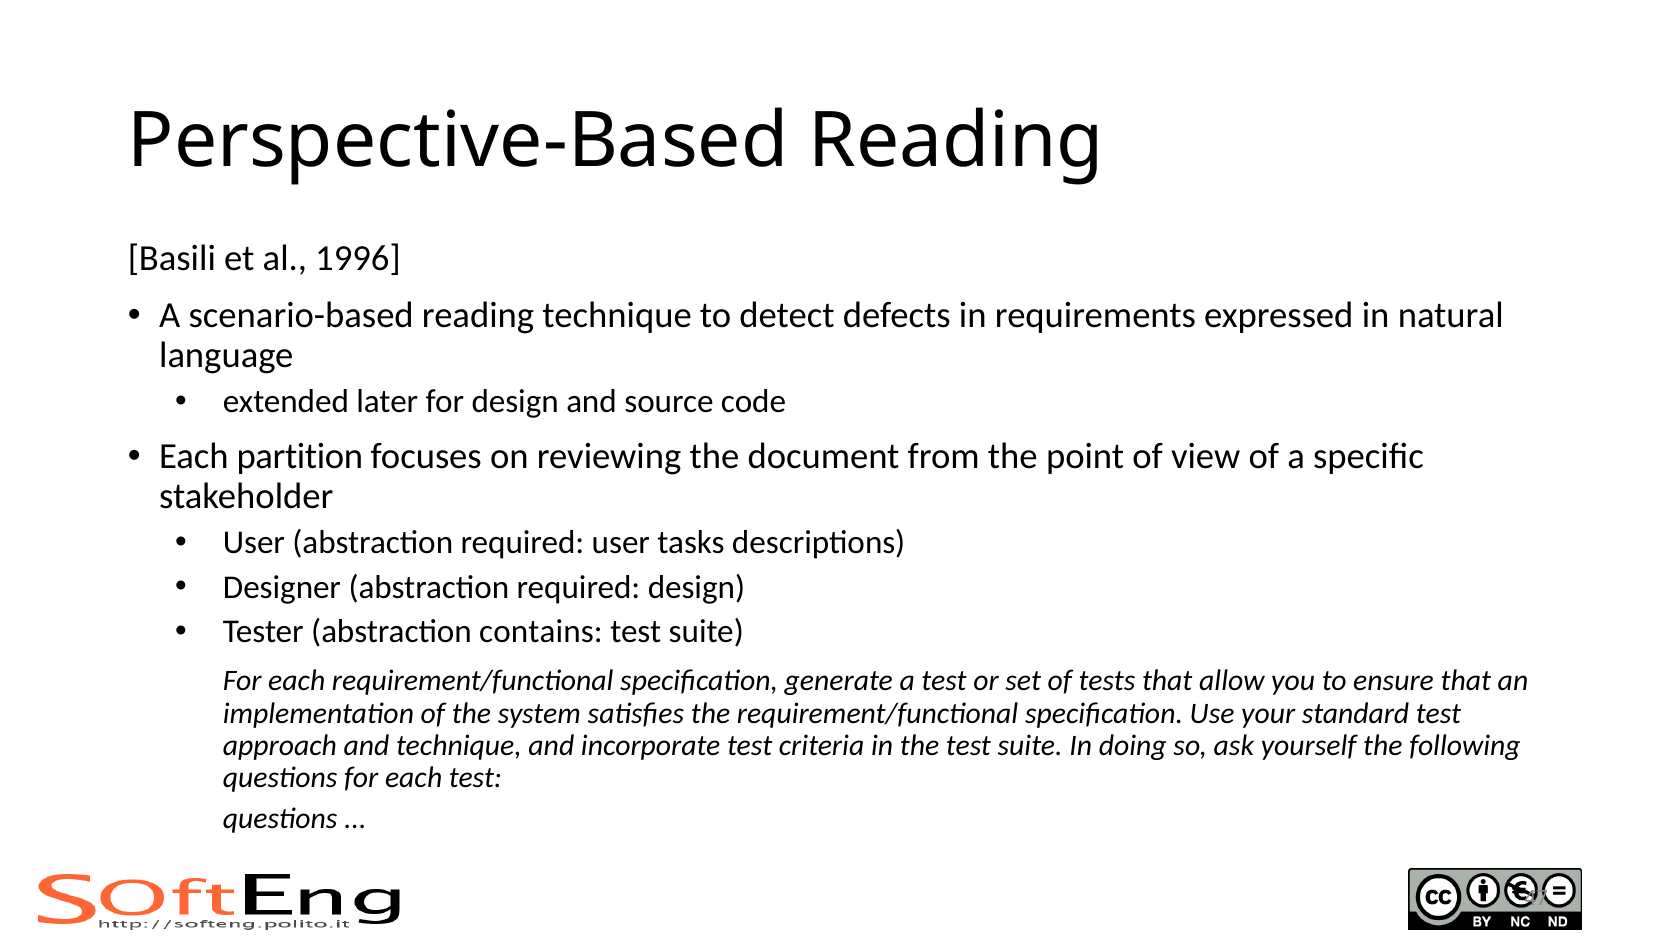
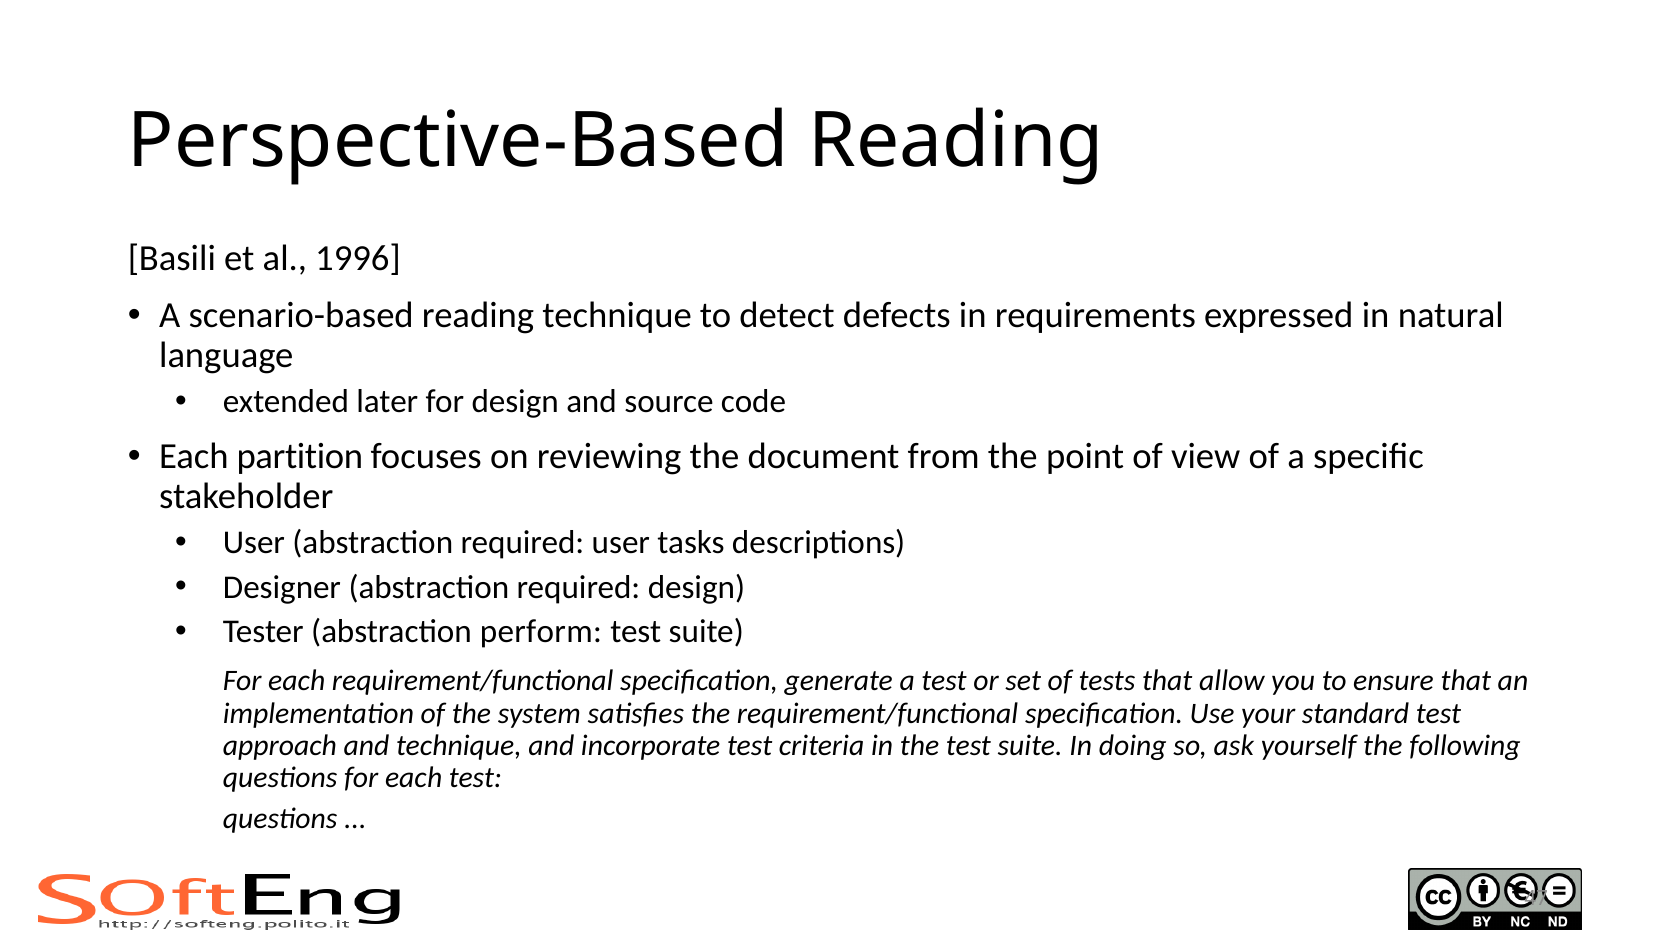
contains: contains -> perform
